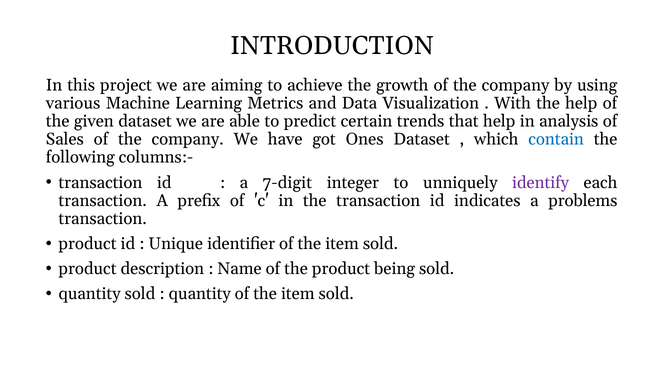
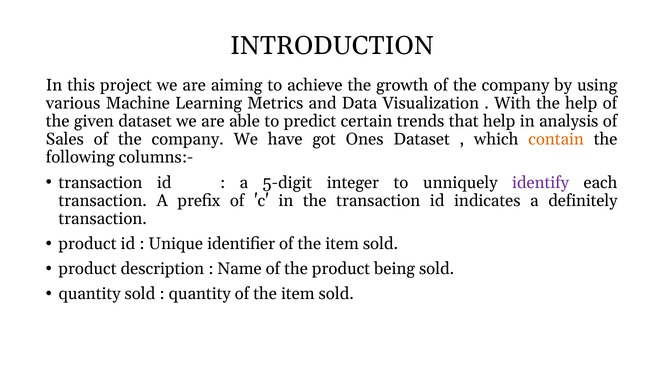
contain colour: blue -> orange
7-digit: 7-digit -> 5-digit
problems: problems -> definitely
